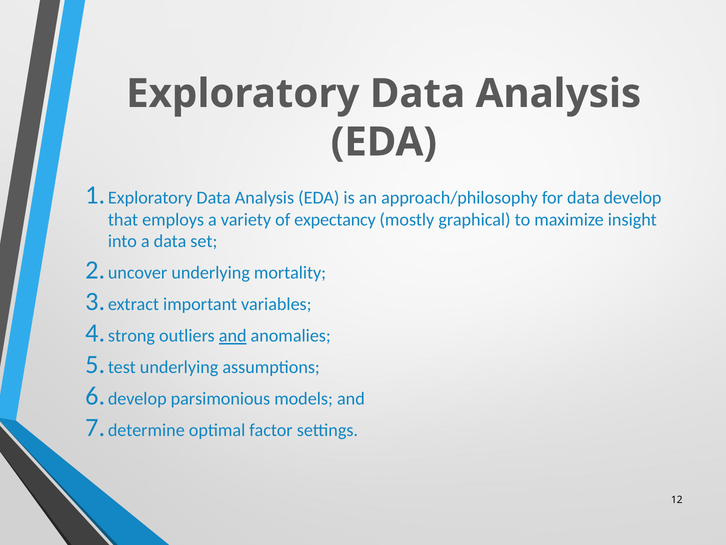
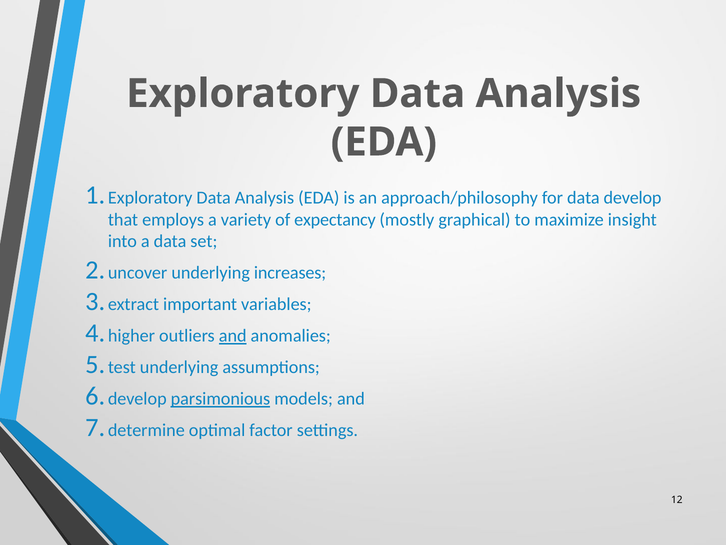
mortality: mortality -> increases
strong: strong -> higher
parsimonious underline: none -> present
